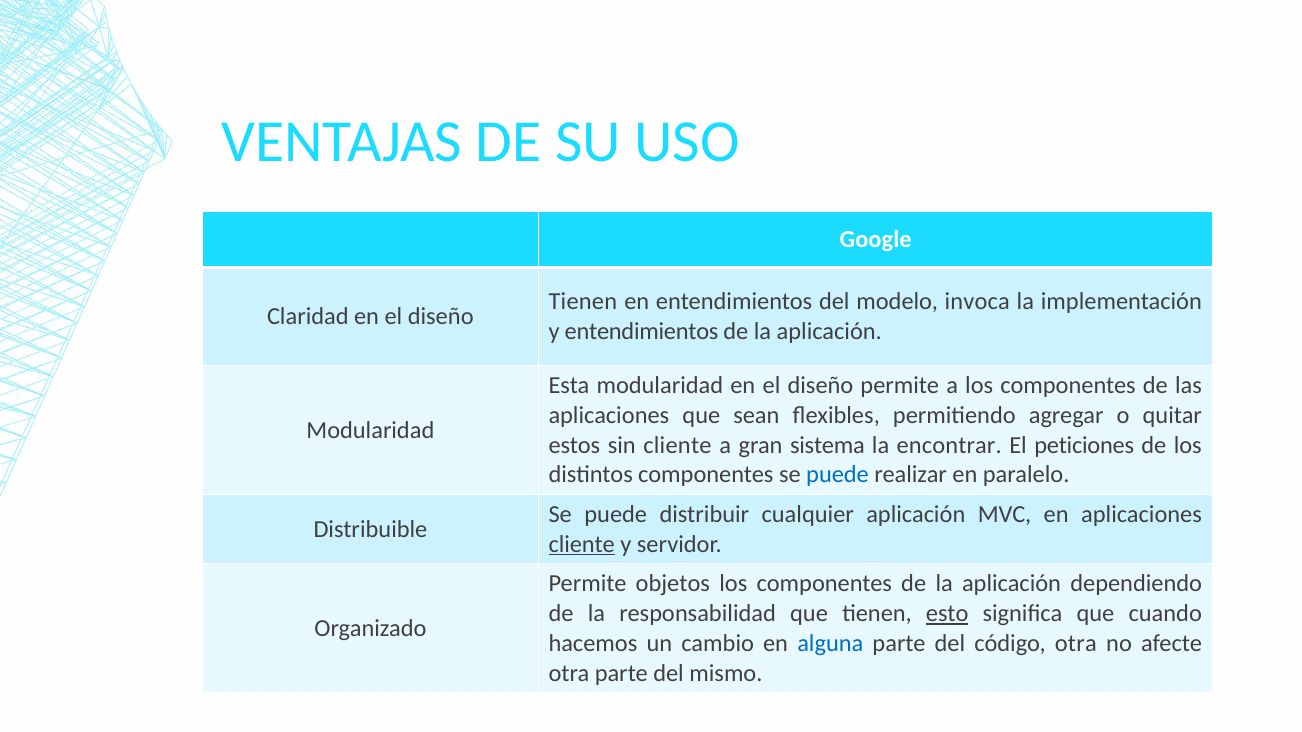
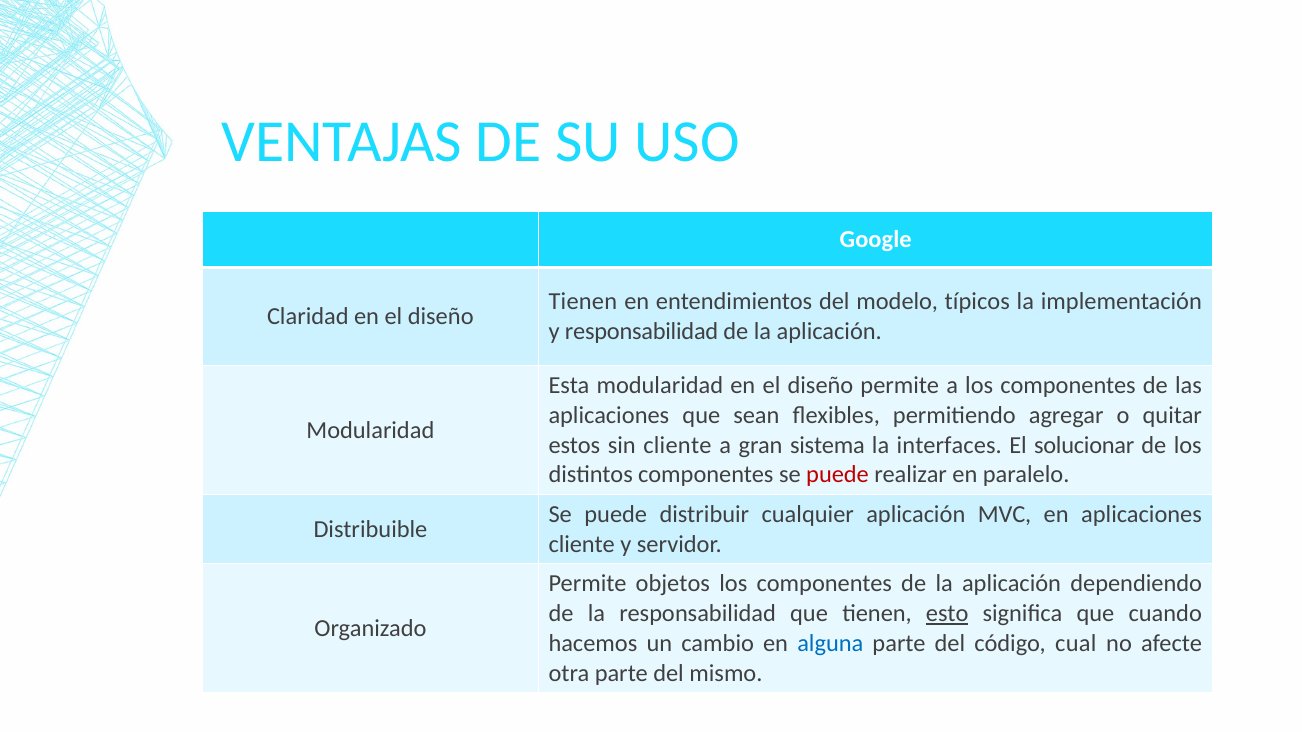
invoca: invoca -> típicos
y entendimientos: entendimientos -> responsabilidad
encontrar: encontrar -> interfaces
peticiones: peticiones -> solucionar
puede at (838, 475) colour: blue -> red
cliente at (582, 544) underline: present -> none
código otra: otra -> cual
